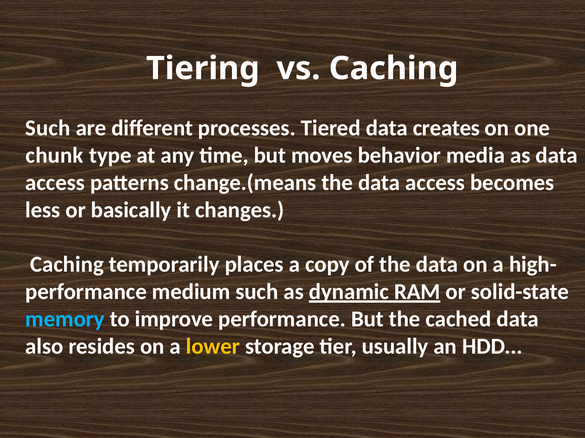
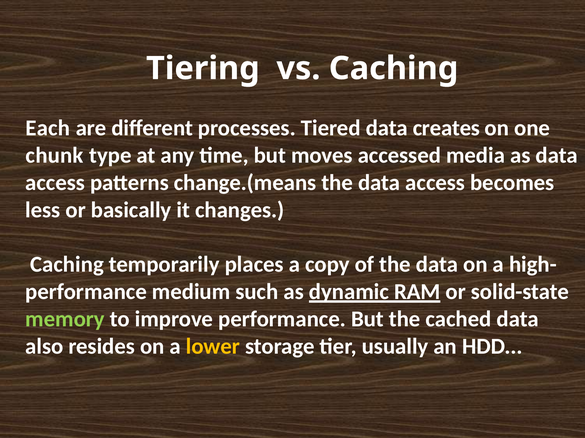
Such at (48, 128): Such -> Each
behavior: behavior -> accessed
memory colour: light blue -> light green
